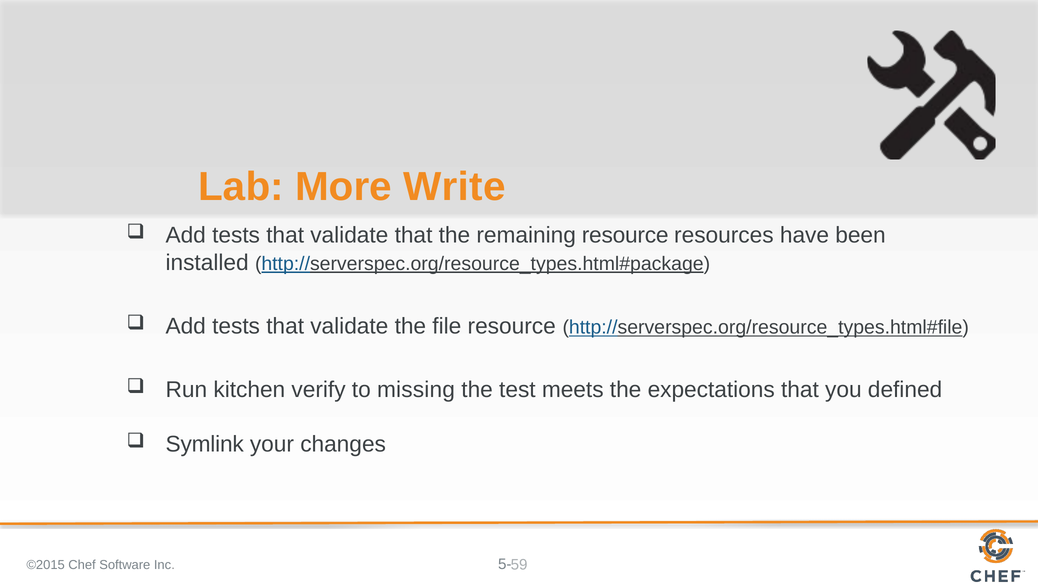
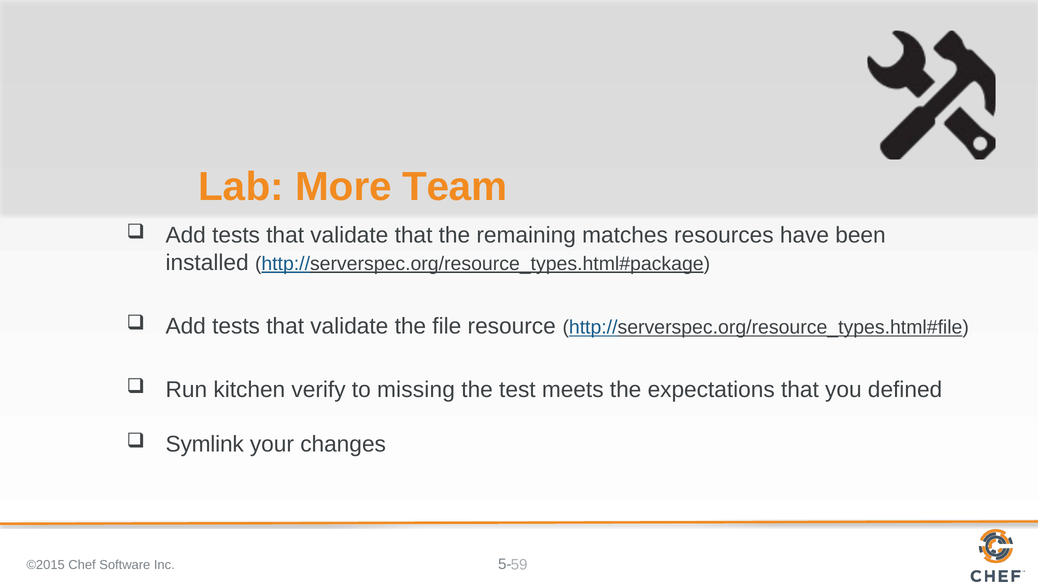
Write: Write -> Team
remaining resource: resource -> matches
